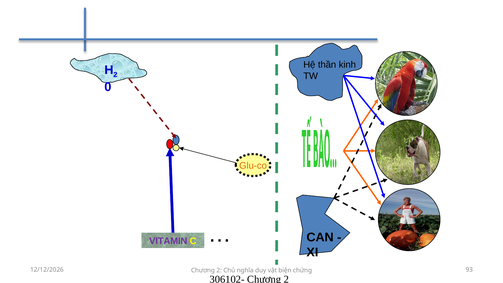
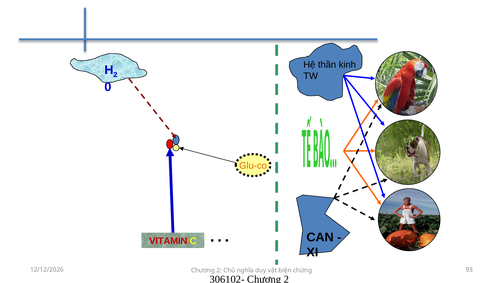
VITAMIN colour: purple -> red
